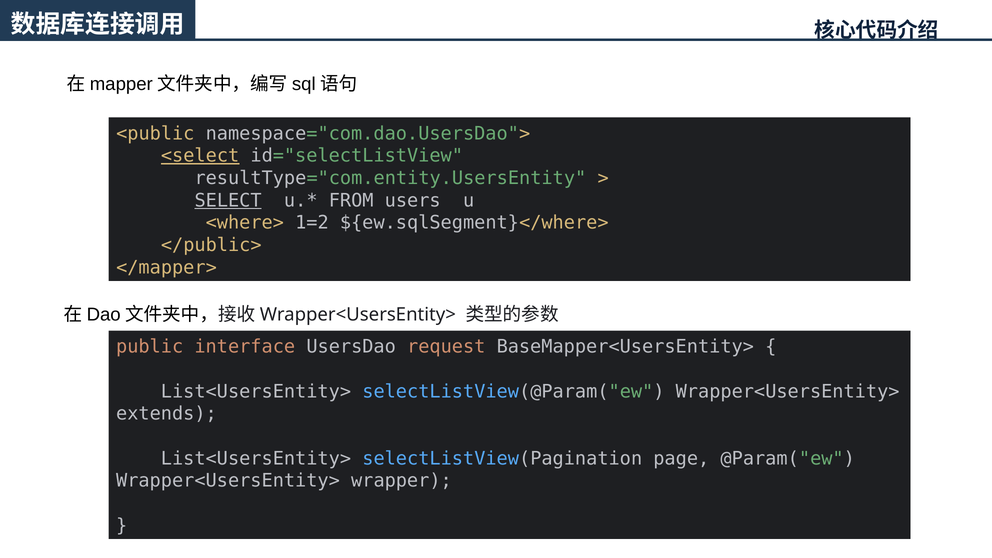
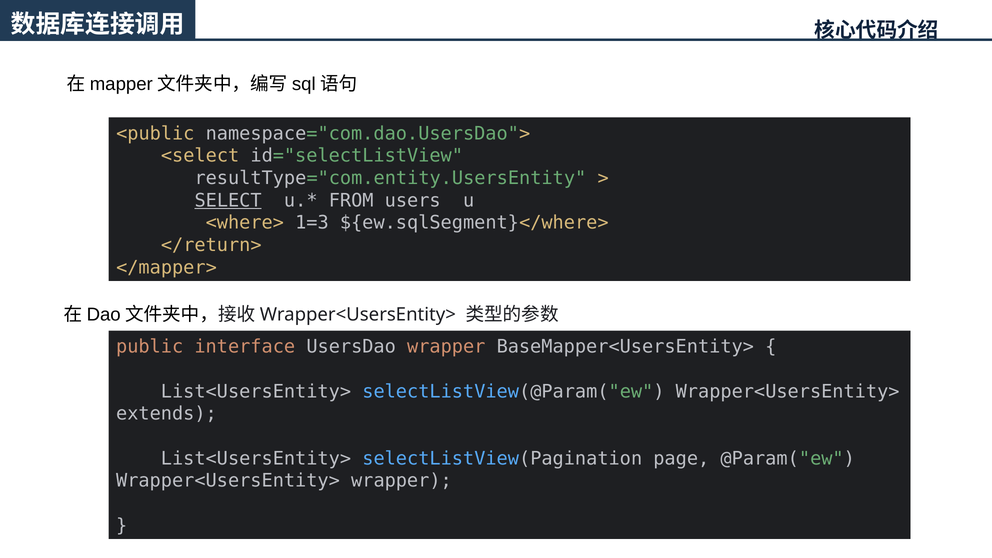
<select underline: present -> none
1=2: 1=2 -> 1=3
</public>: </public> -> </return>
UsersDao request: request -> wrapper
